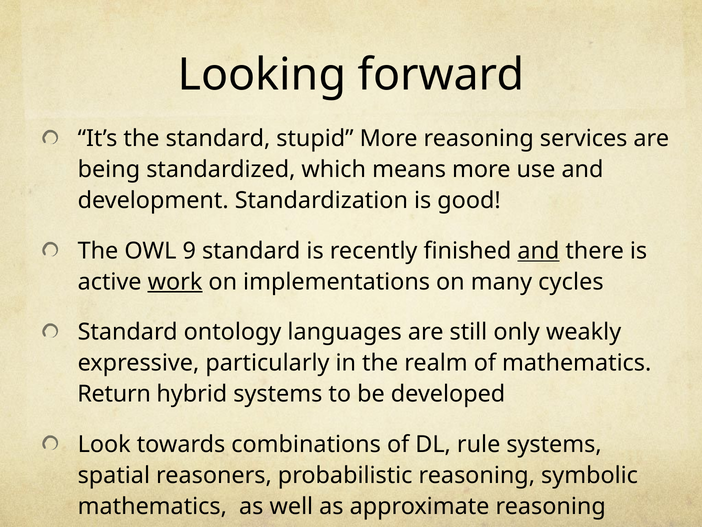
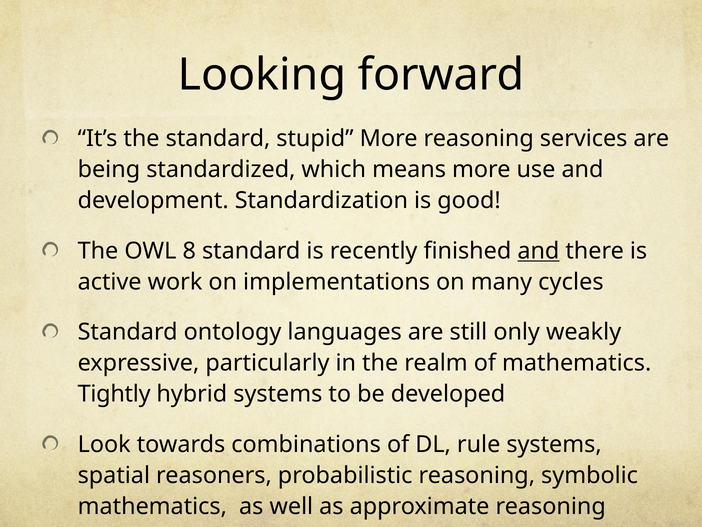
9: 9 -> 8
work underline: present -> none
Return: Return -> Tightly
